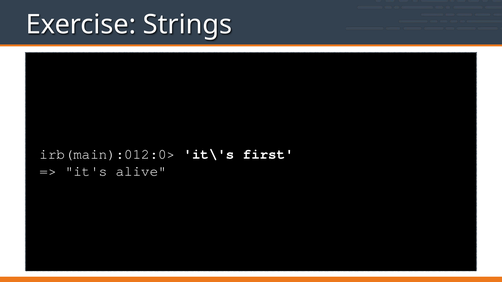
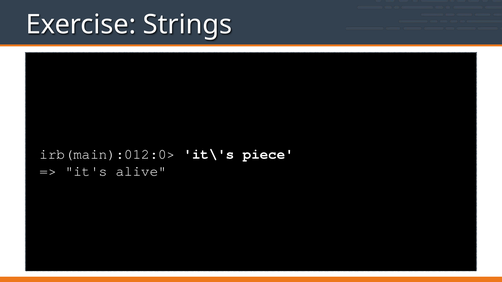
first: first -> piece
